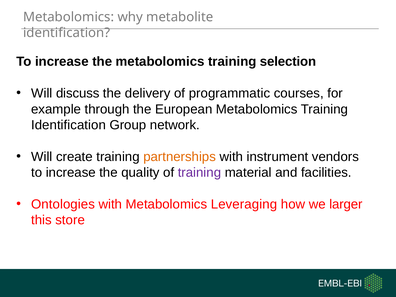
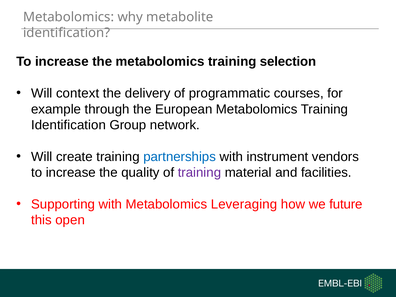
discuss: discuss -> context
partnerships colour: orange -> blue
Ontologies: Ontologies -> Supporting
larger: larger -> future
store: store -> open
